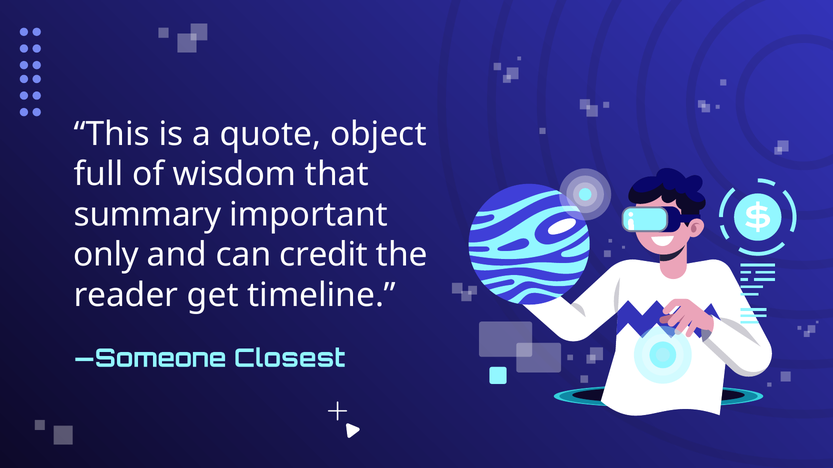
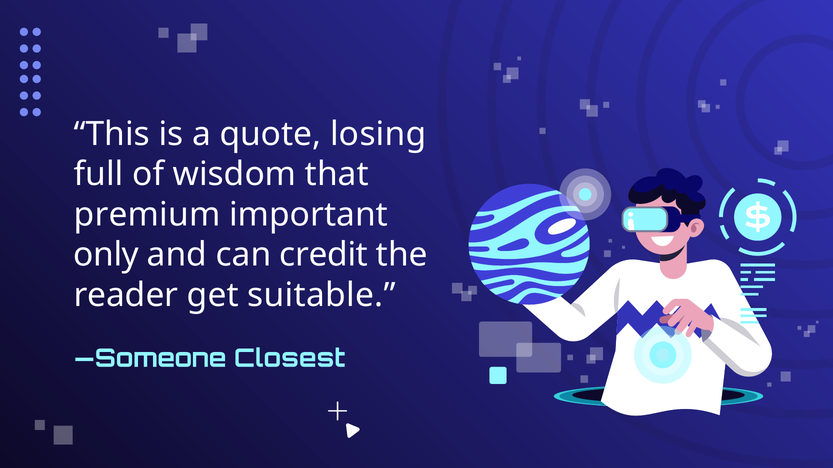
object: object -> losing
summary: summary -> premium
timeline: timeline -> suitable
